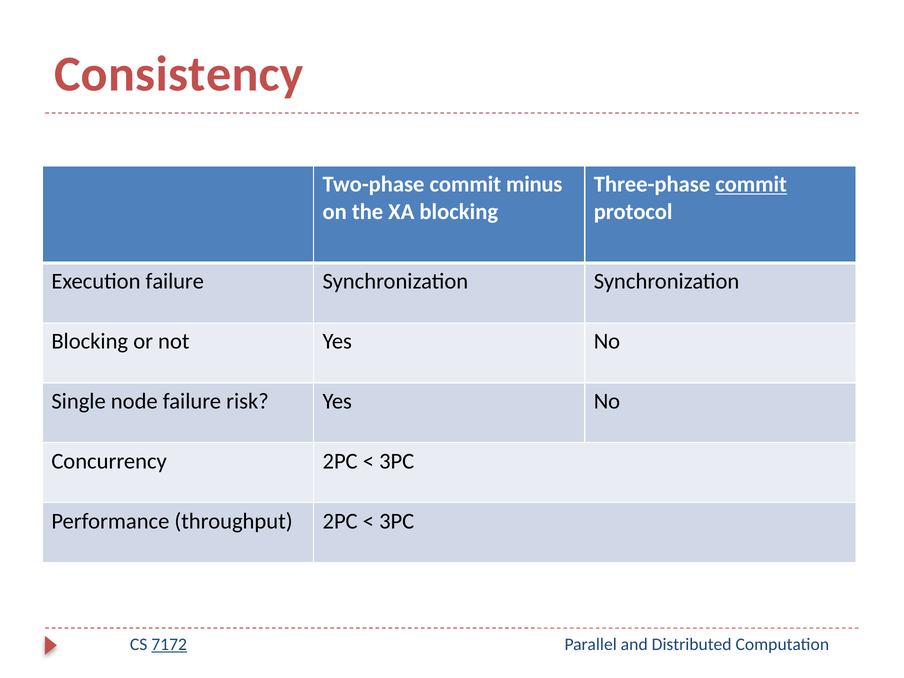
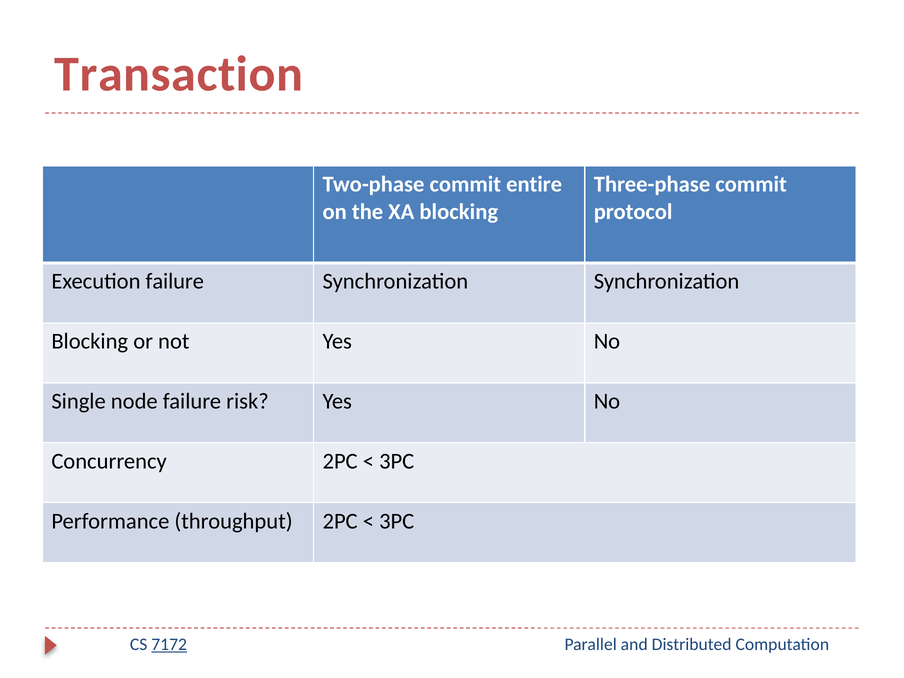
Consistency: Consistency -> Transaction
minus: minus -> entire
commit at (751, 184) underline: present -> none
